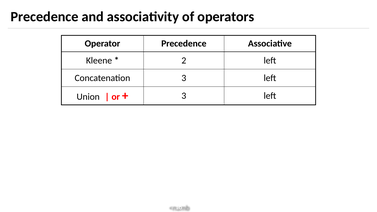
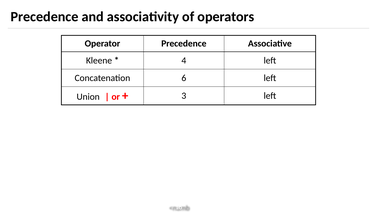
2: 2 -> 4
Concatenation 3: 3 -> 6
